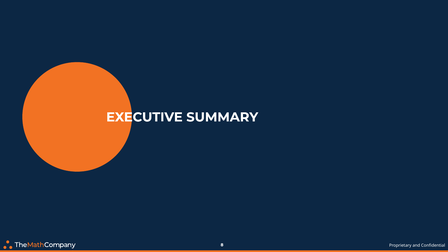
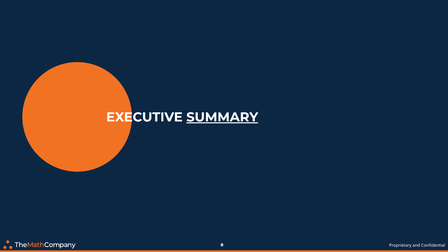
SUMMARY underline: none -> present
